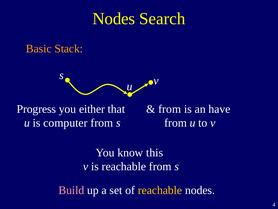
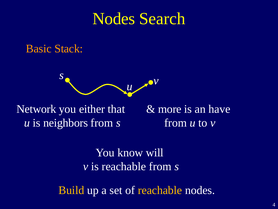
Progress: Progress -> Network
from at (170, 109): from -> more
computer: computer -> neighbors
this: this -> will
Build colour: pink -> yellow
